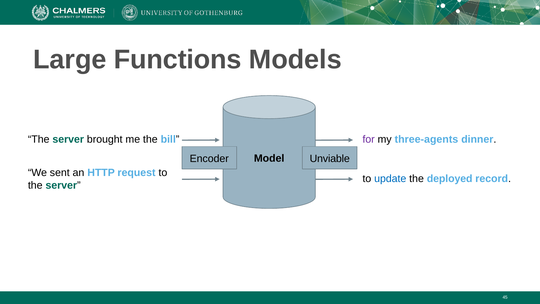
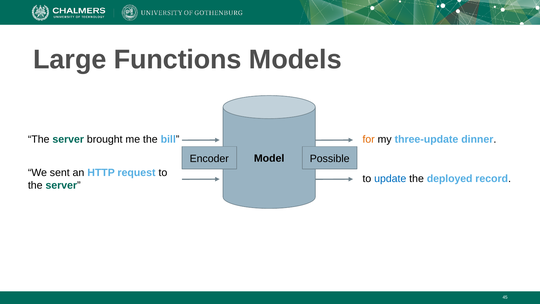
for colour: purple -> orange
three-agents: three-agents -> three-update
Unviable: Unviable -> Possible
